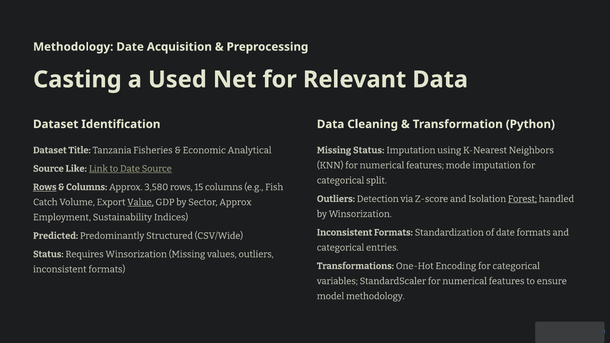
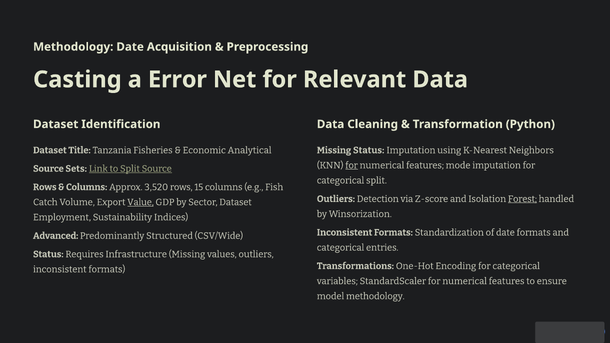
Used: Used -> Error
for at (352, 165) underline: none -> present
Like: Like -> Sets
to Date: Date -> Split
Rows at (45, 187) underline: present -> none
3,580: 3,580 -> 3,520
Sector Approx: Approx -> Dataset
Predicted: Predicted -> Advanced
Requires Winsorization: Winsorization -> Infrastructure
